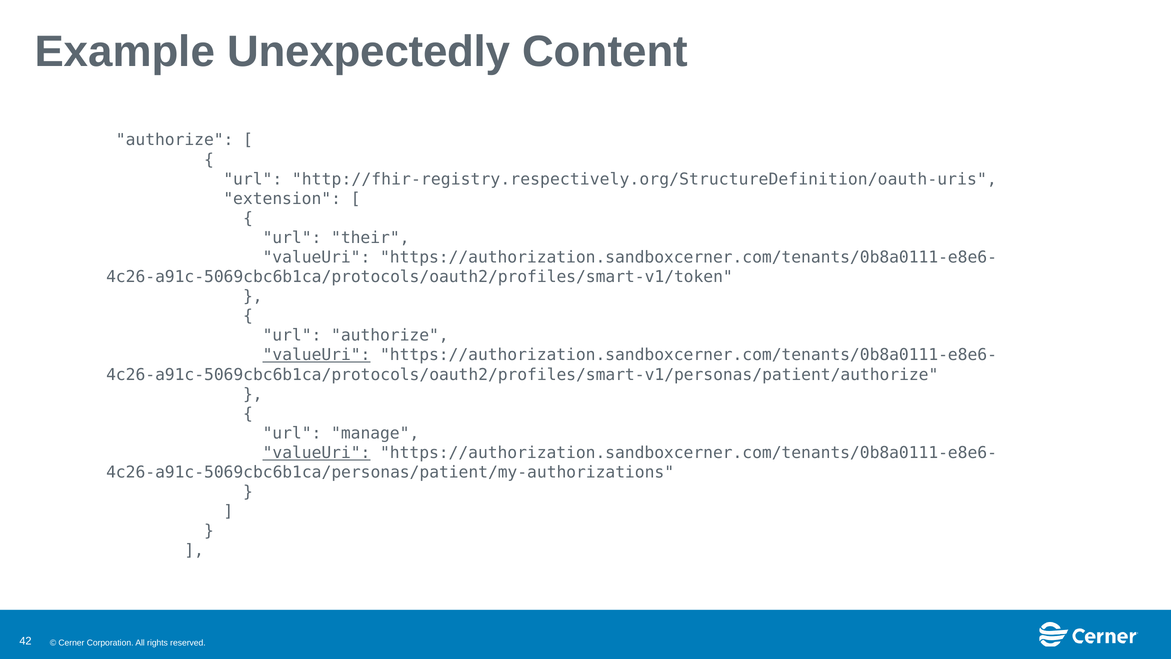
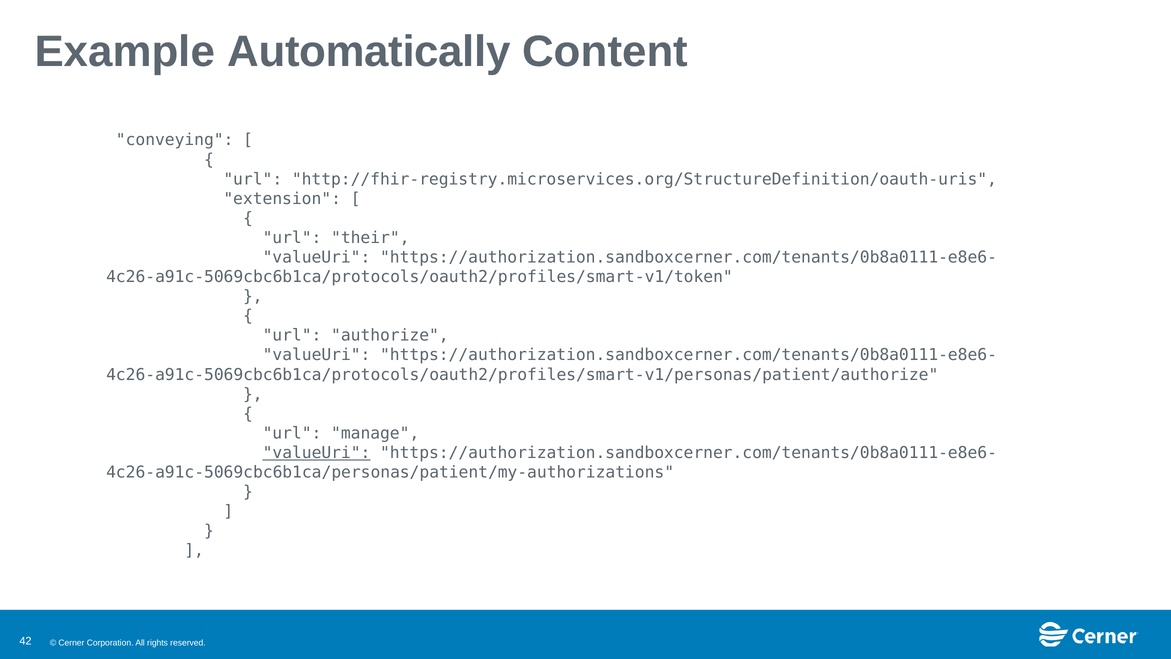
Unexpectedly: Unexpectedly -> Automatically
authorize at (175, 140): authorize -> conveying
http://fhir-registry.respectively.org/StructureDefinition/oauth-uris: http://fhir-registry.respectively.org/StructureDefinition/oauth-uris -> http://fhir-registry.microservices.org/StructureDefinition/oauth-uris
valueUri at (317, 355) underline: present -> none
